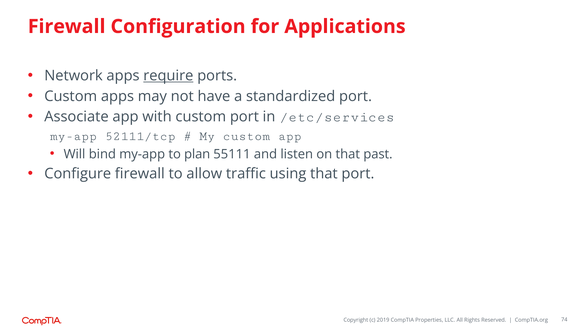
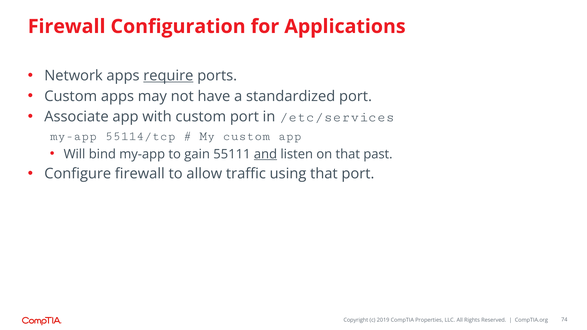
52111/tcp: 52111/tcp -> 55114/tcp
plan: plan -> gain
and underline: none -> present
